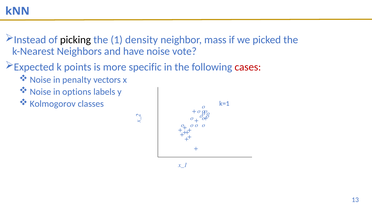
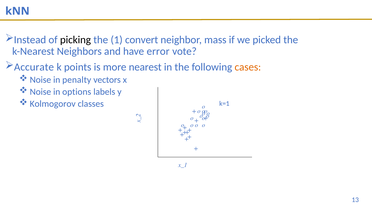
density: density -> convert
have noise: noise -> error
Expected: Expected -> Accurate
specific: specific -> nearest
cases colour: red -> orange
